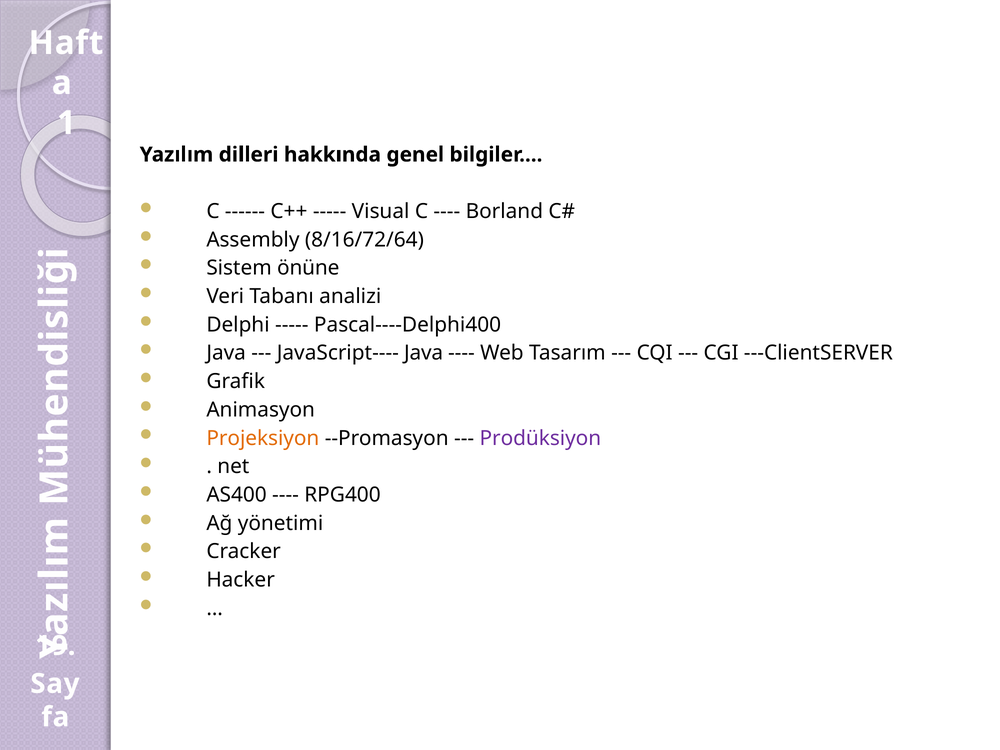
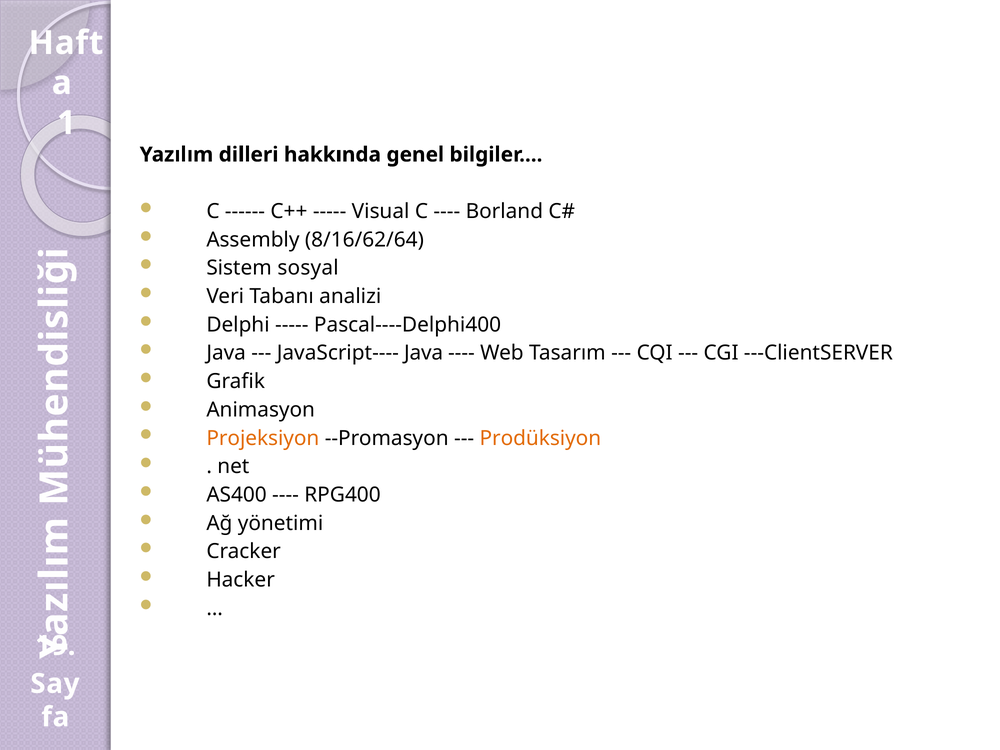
8/16/72/64: 8/16/72/64 -> 8/16/62/64
önüne: önüne -> sosyal
Prodüksiyon colour: purple -> orange
